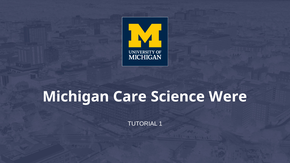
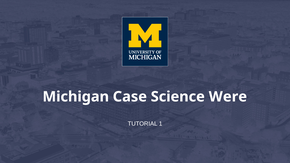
Care: Care -> Case
